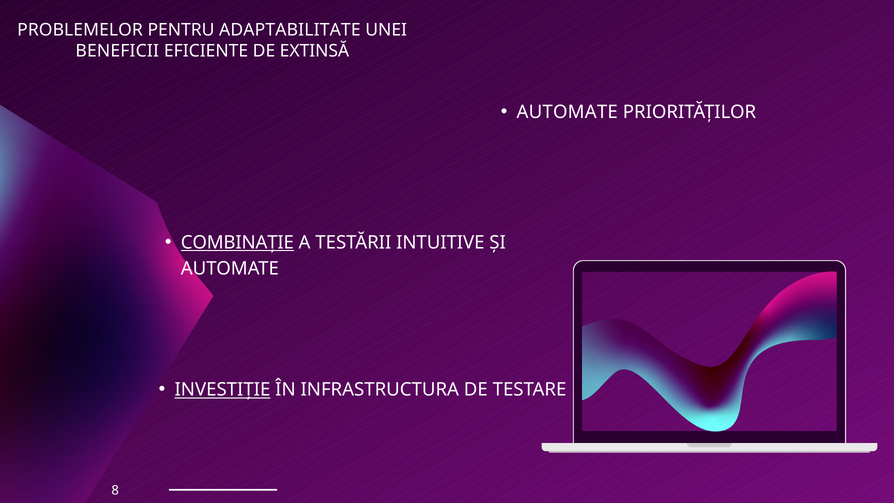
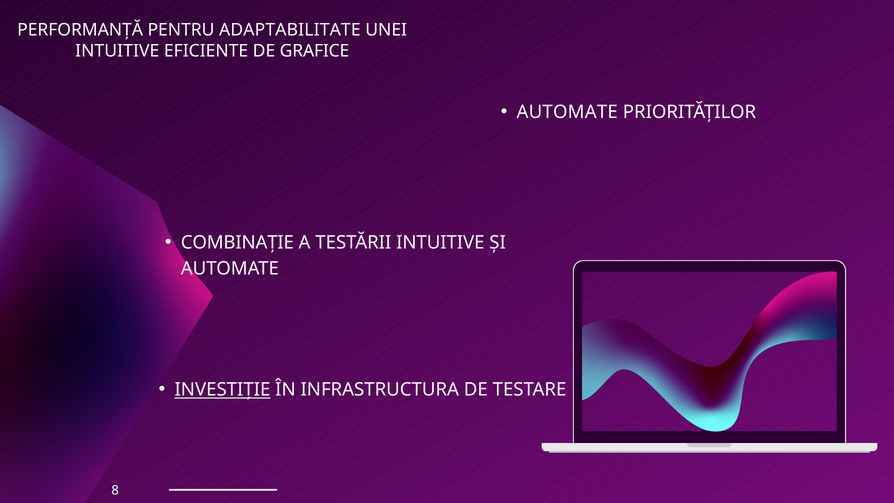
PROBLEMELOR: PROBLEMELOR -> PERFORMANȚĂ
BENEFICII at (117, 51): BENEFICII -> INTUITIVE
EXTINSĂ: EXTINSĂ -> GRAFICE
COMBINAȚIE underline: present -> none
